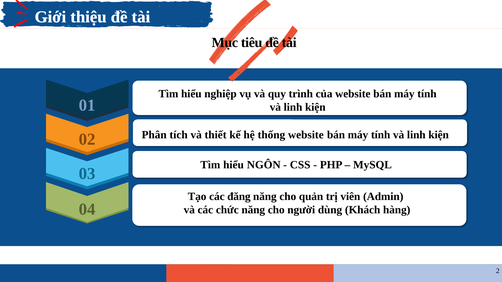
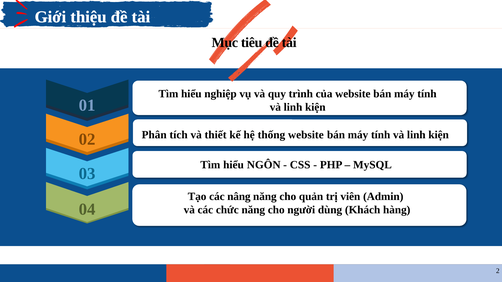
đăng: đăng -> nâng
